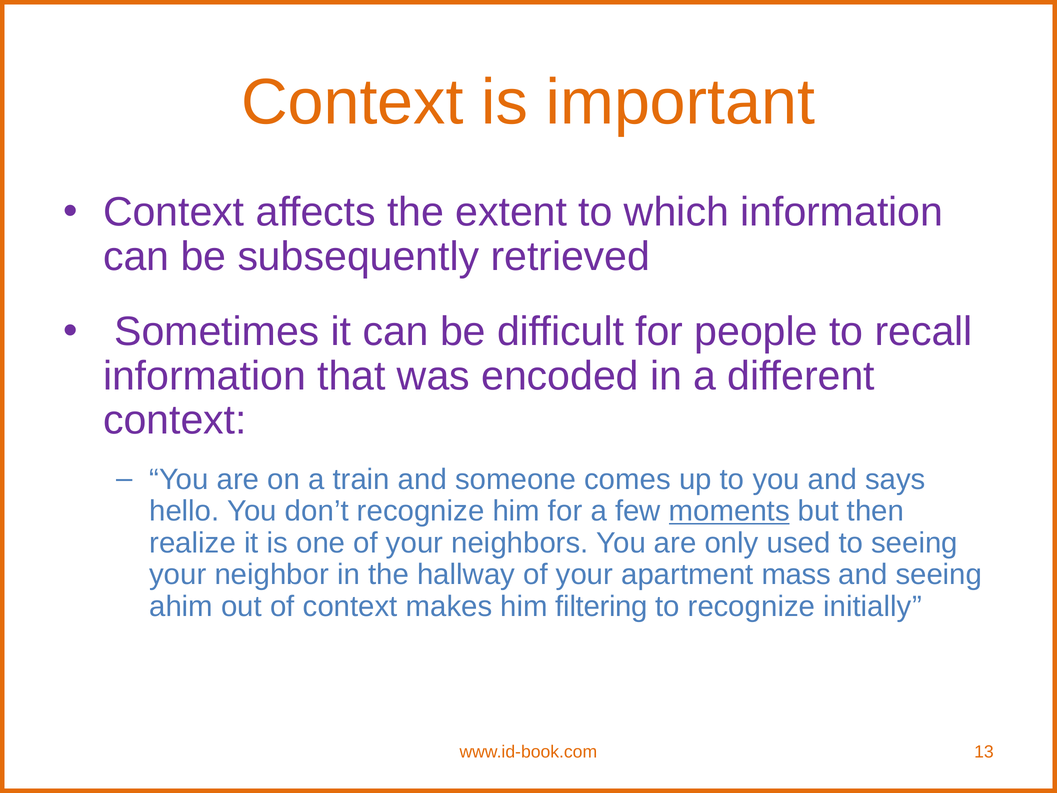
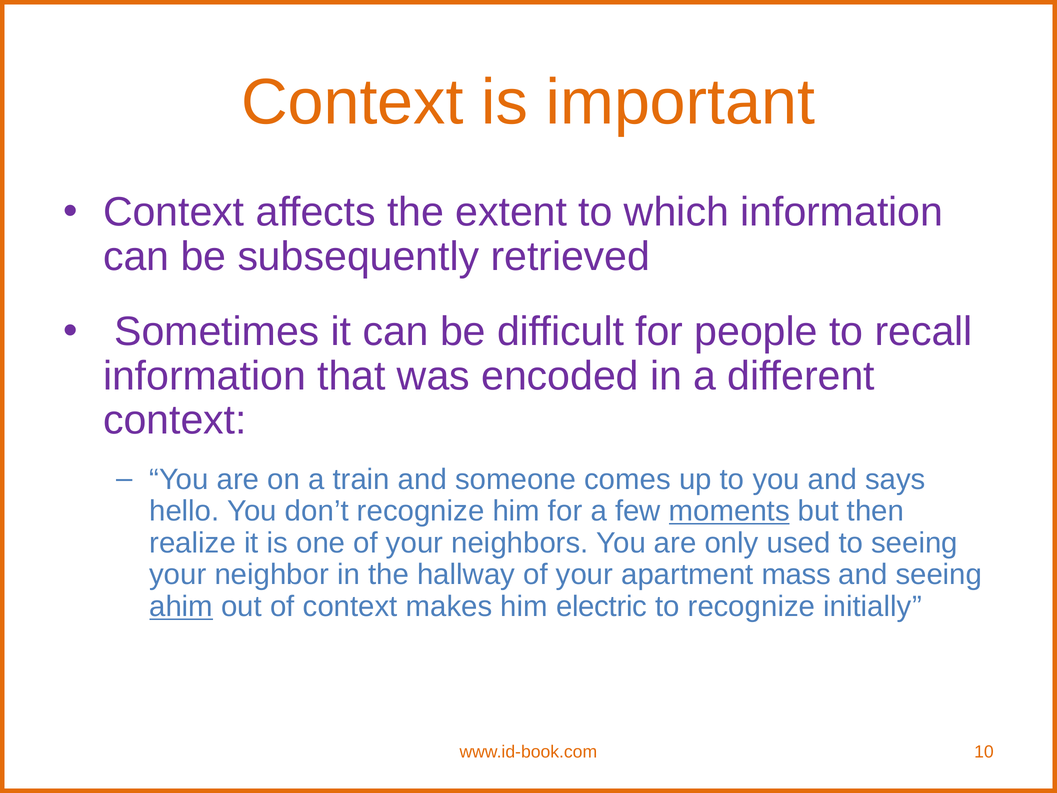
ahim underline: none -> present
filtering: filtering -> electric
13: 13 -> 10
